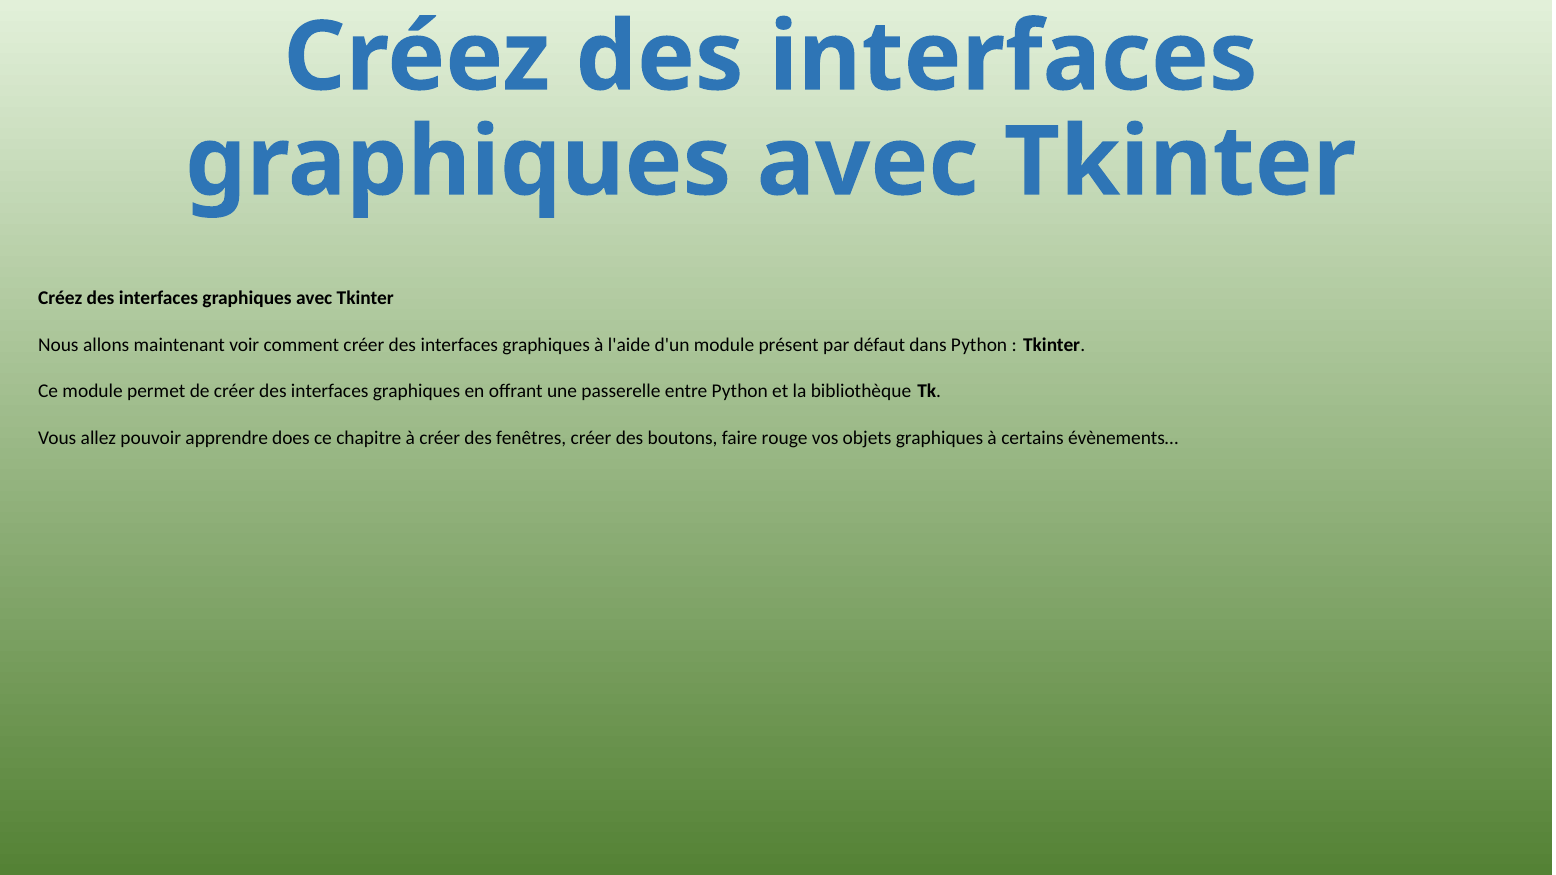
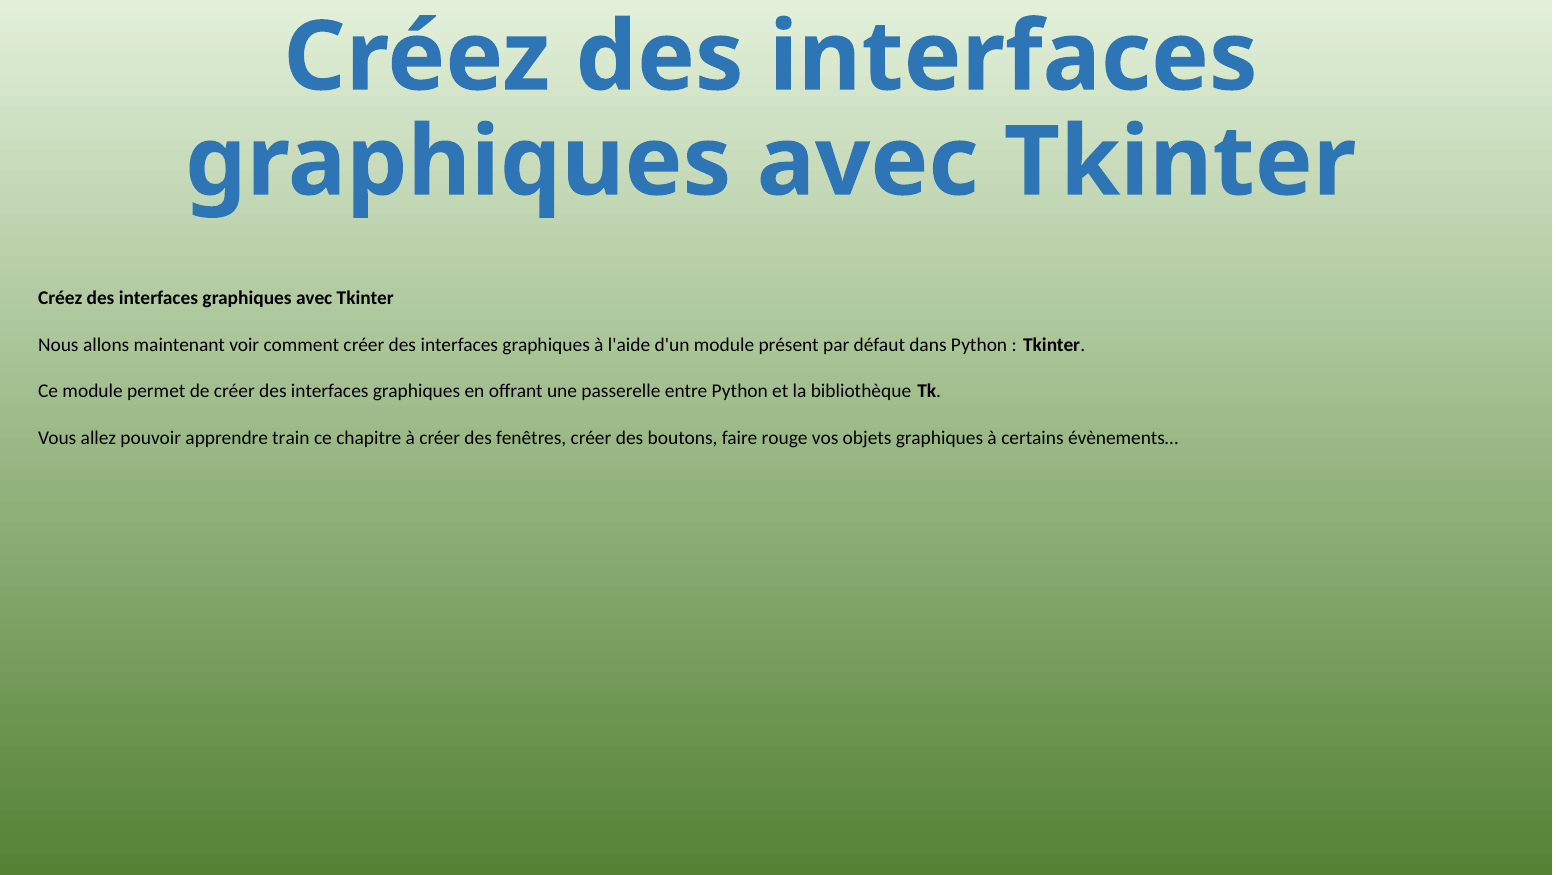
does: does -> train
